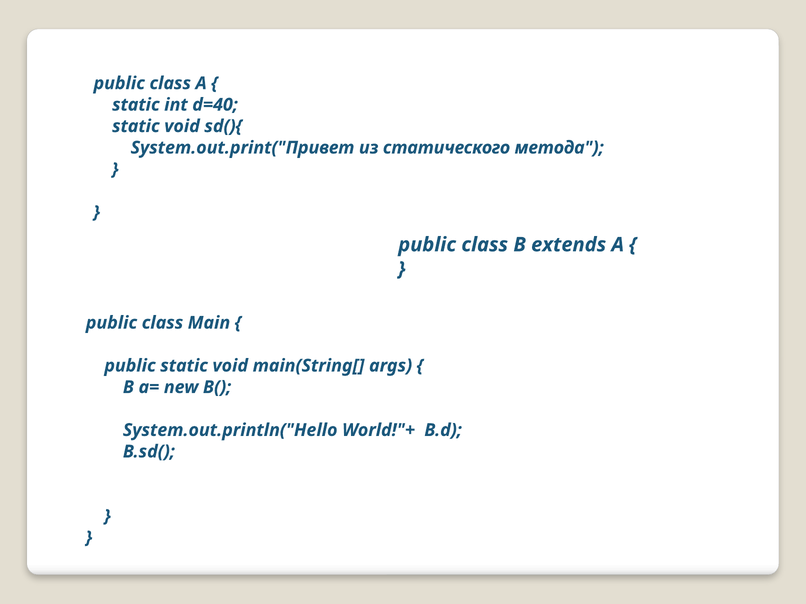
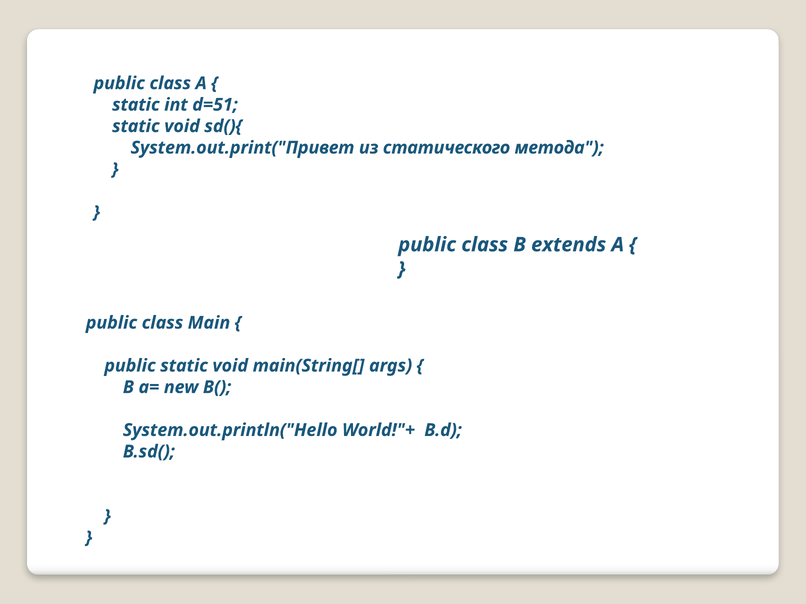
d=40: d=40 -> d=51
